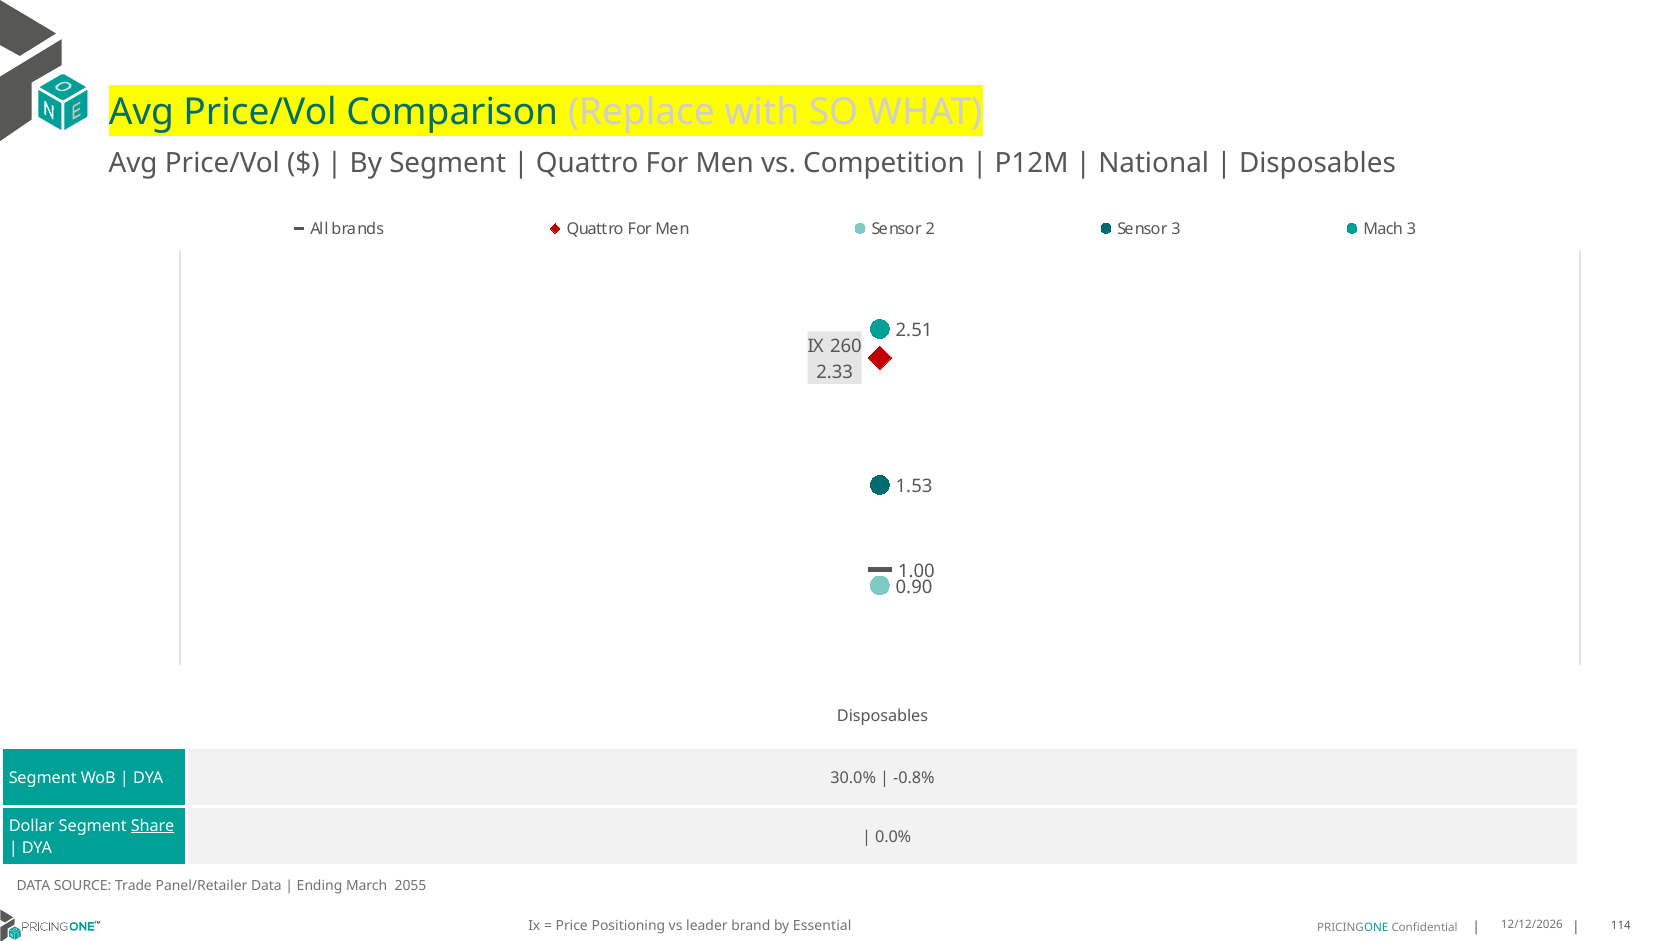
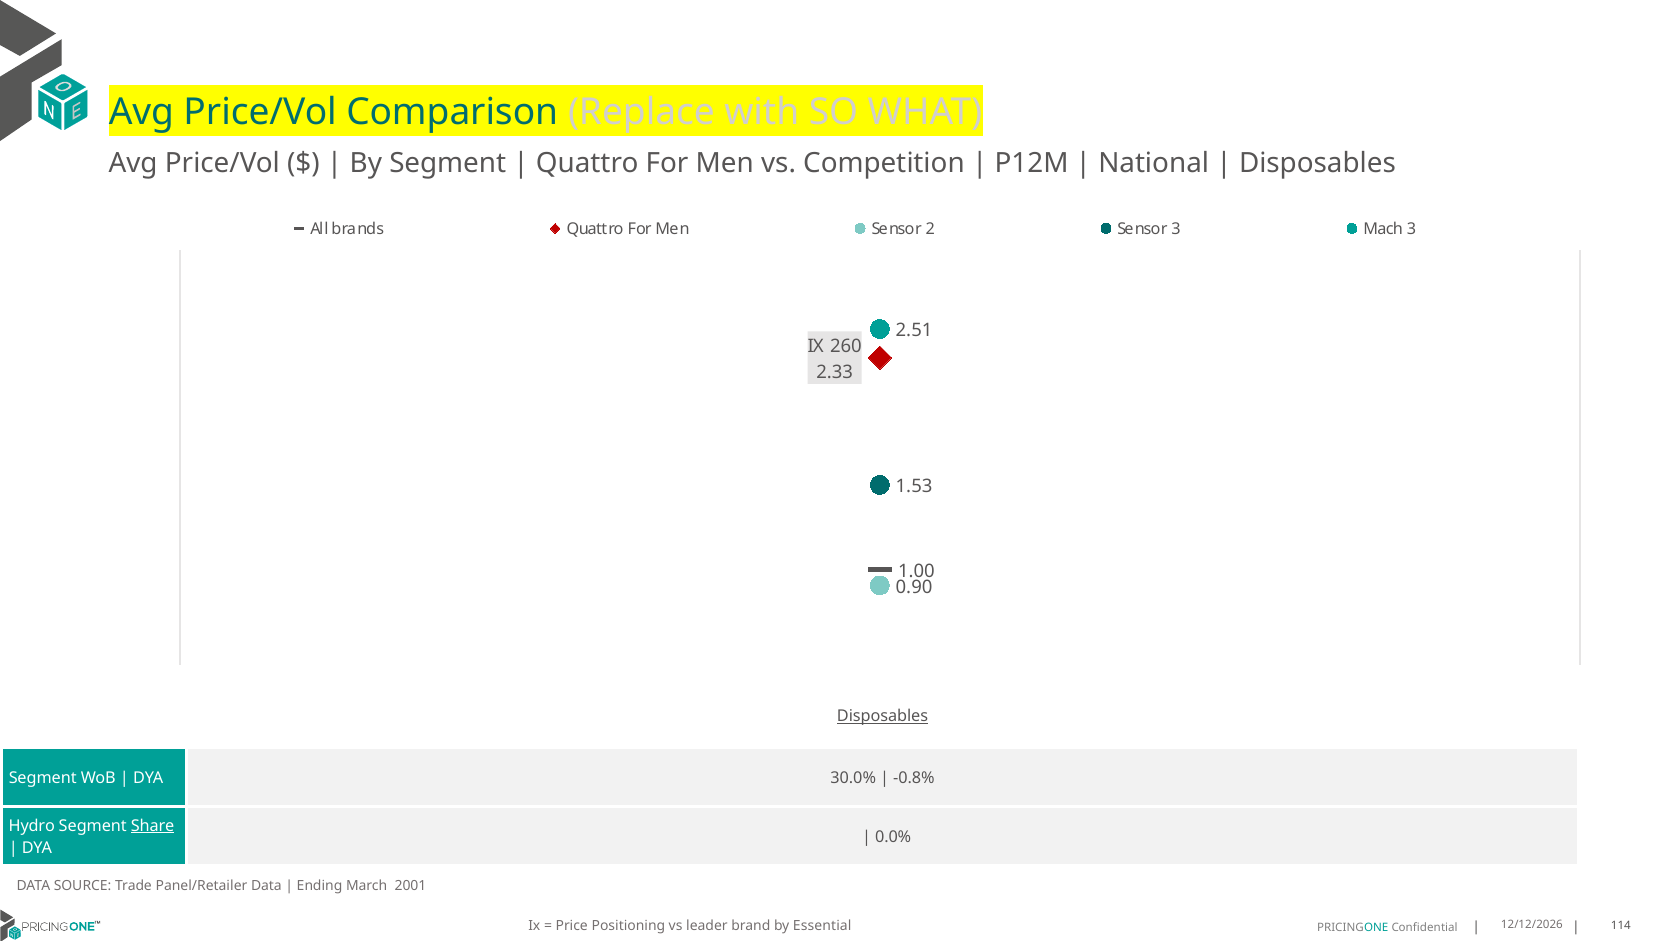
Disposables at (883, 716) underline: none -> present
Dollar: Dollar -> Hydro
2055: 2055 -> 2001
